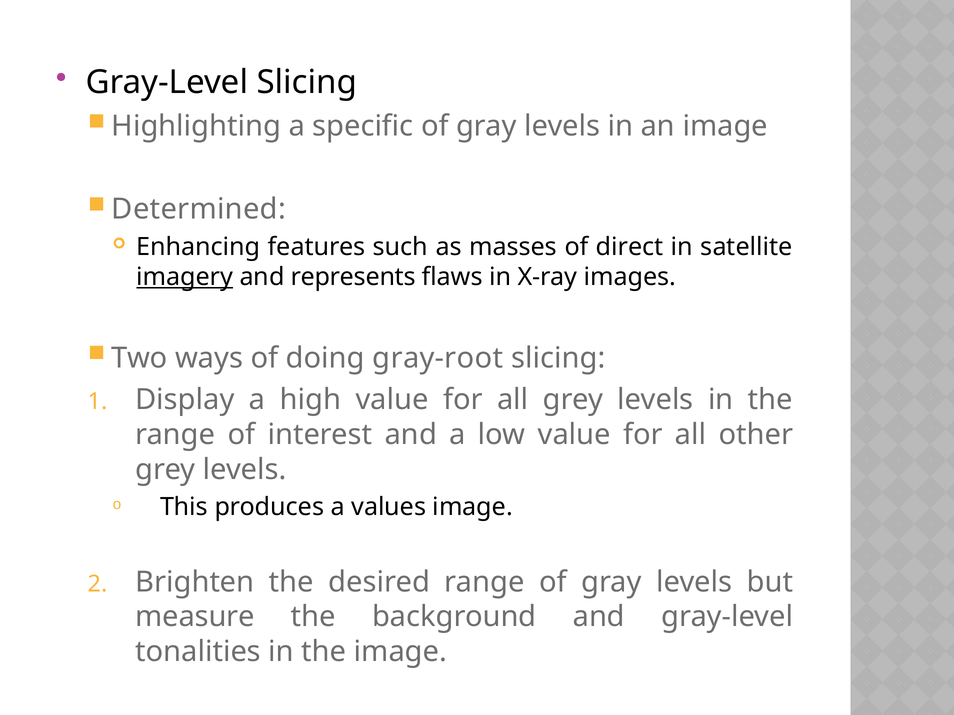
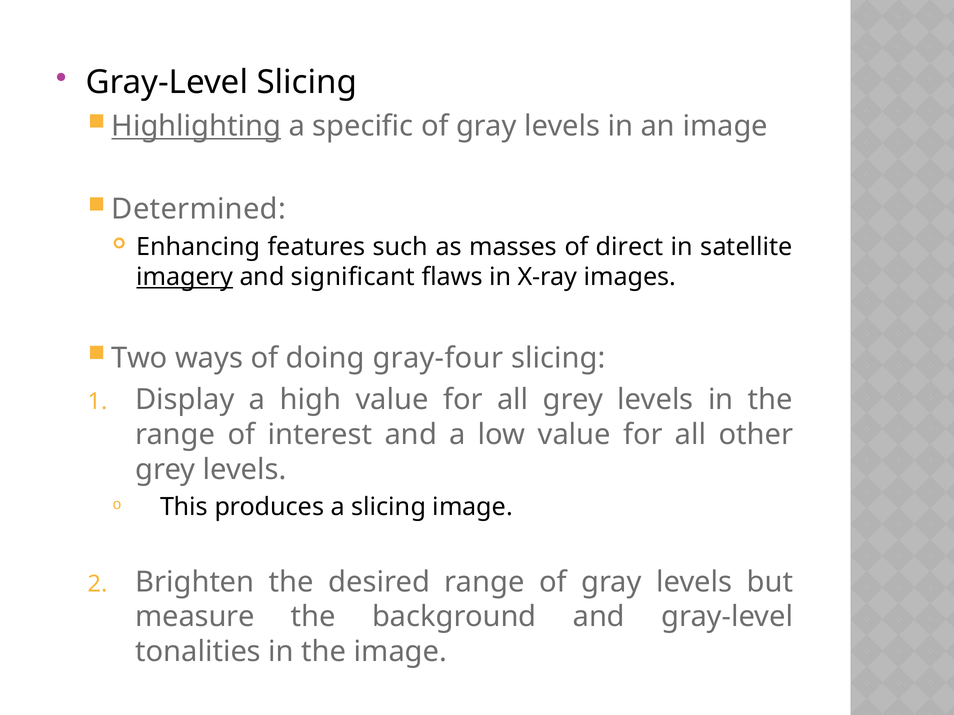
Highlighting underline: none -> present
represents: represents -> significant
gray-root: gray-root -> gray-four
a values: values -> slicing
